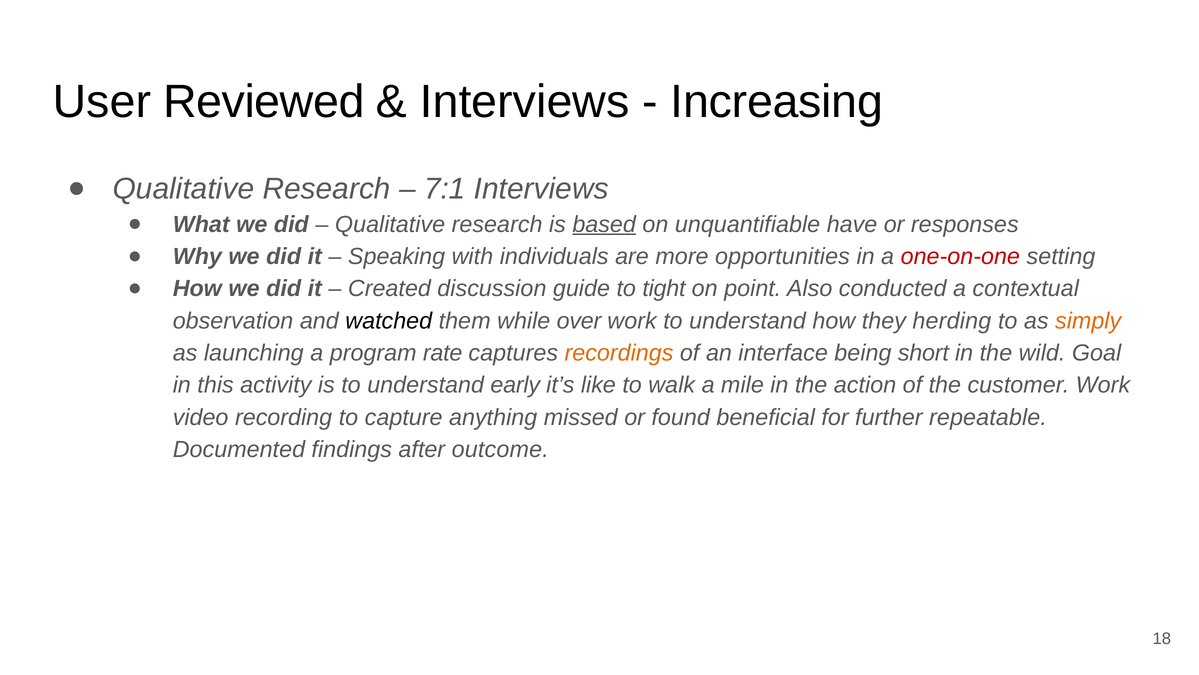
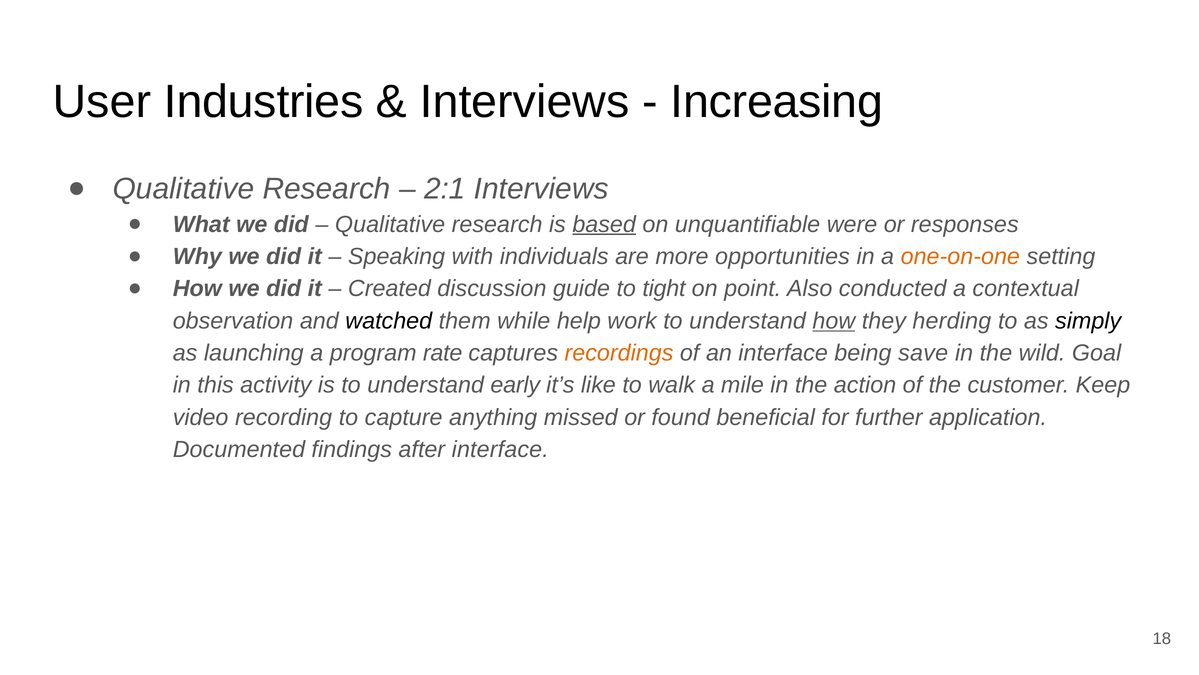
Reviewed: Reviewed -> Industries
7:1: 7:1 -> 2:1
have: have -> were
one-on-one colour: red -> orange
over: over -> help
how at (834, 321) underline: none -> present
simply colour: orange -> black
short: short -> save
customer Work: Work -> Keep
repeatable: repeatable -> application
after outcome: outcome -> interface
